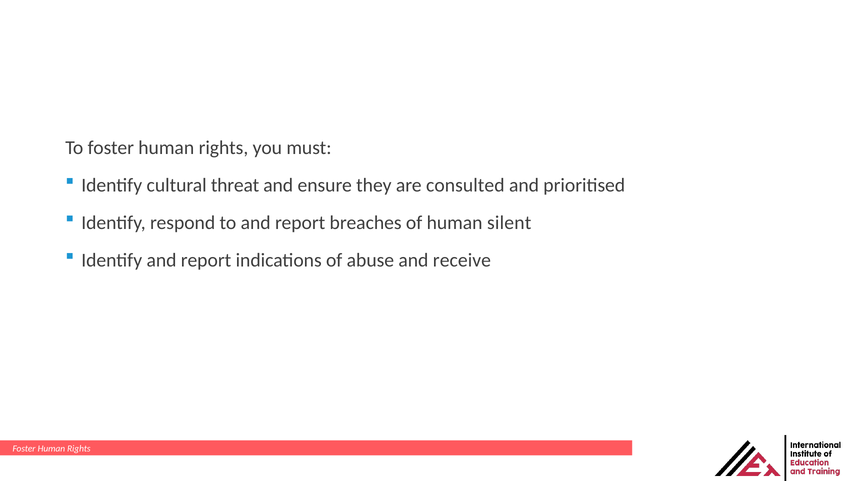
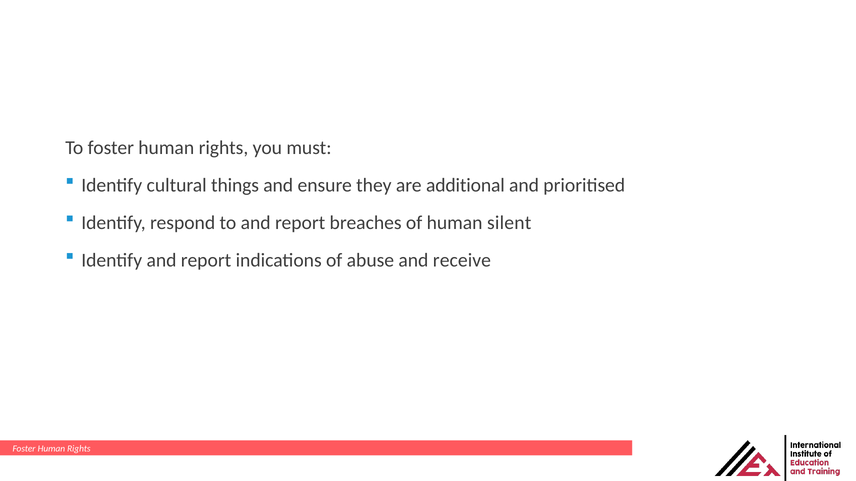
threat: threat -> things
consulted: consulted -> additional
